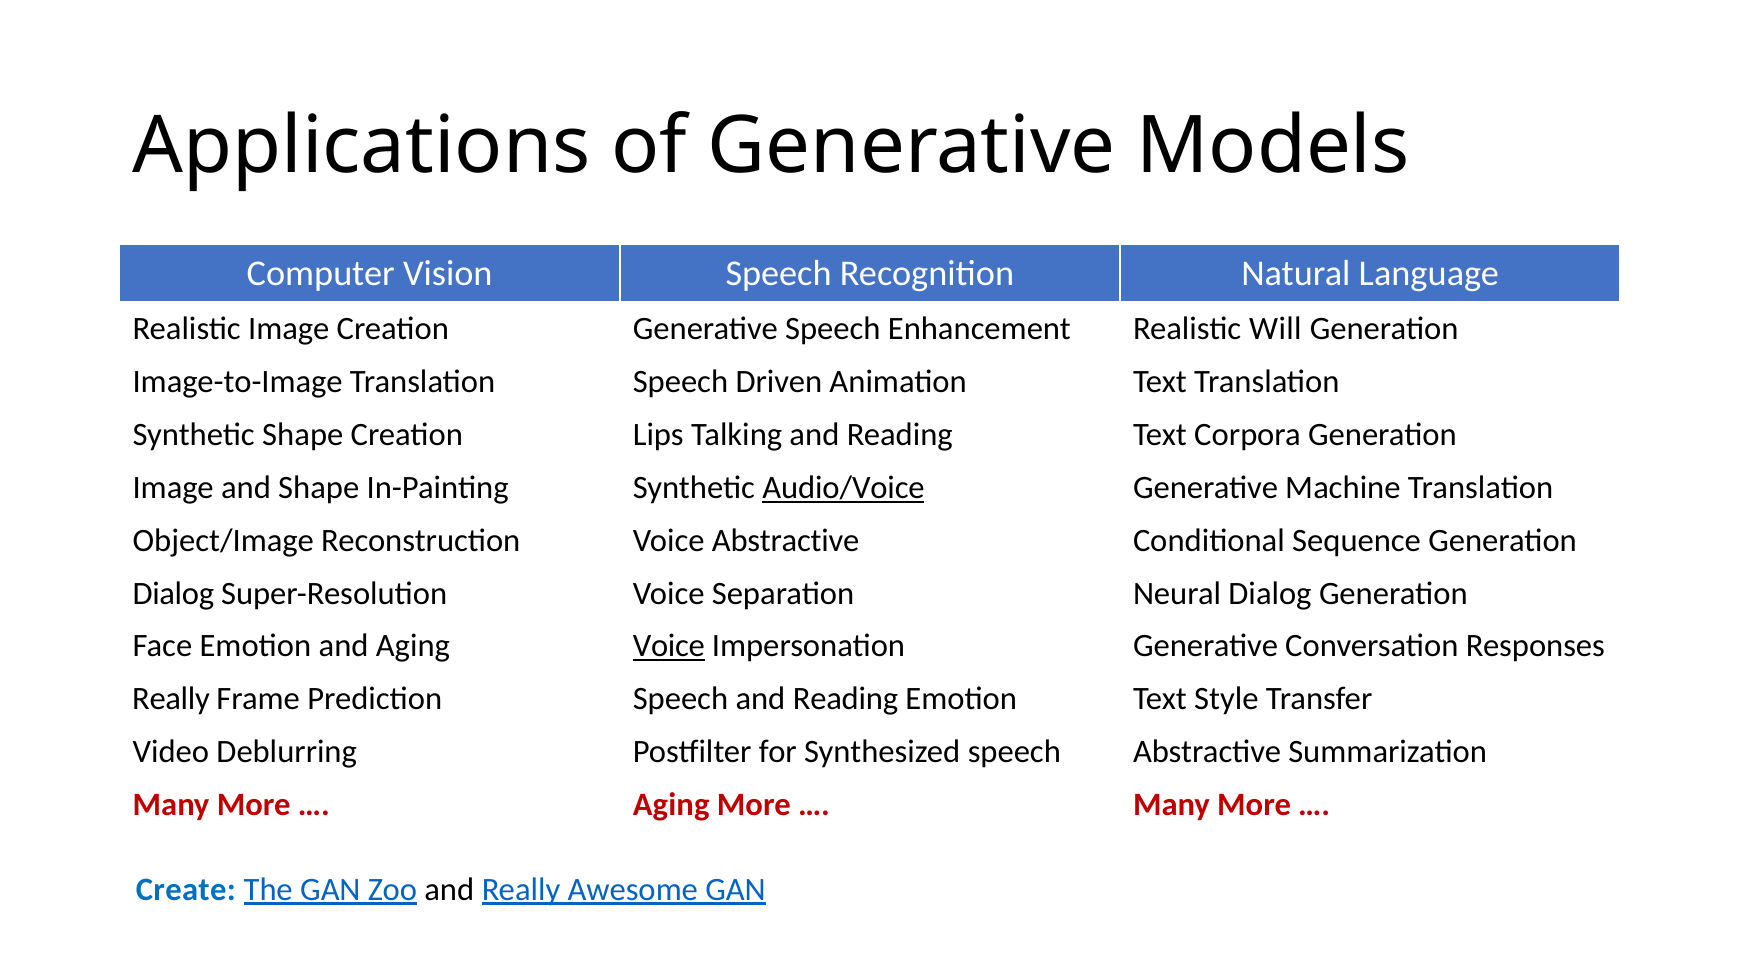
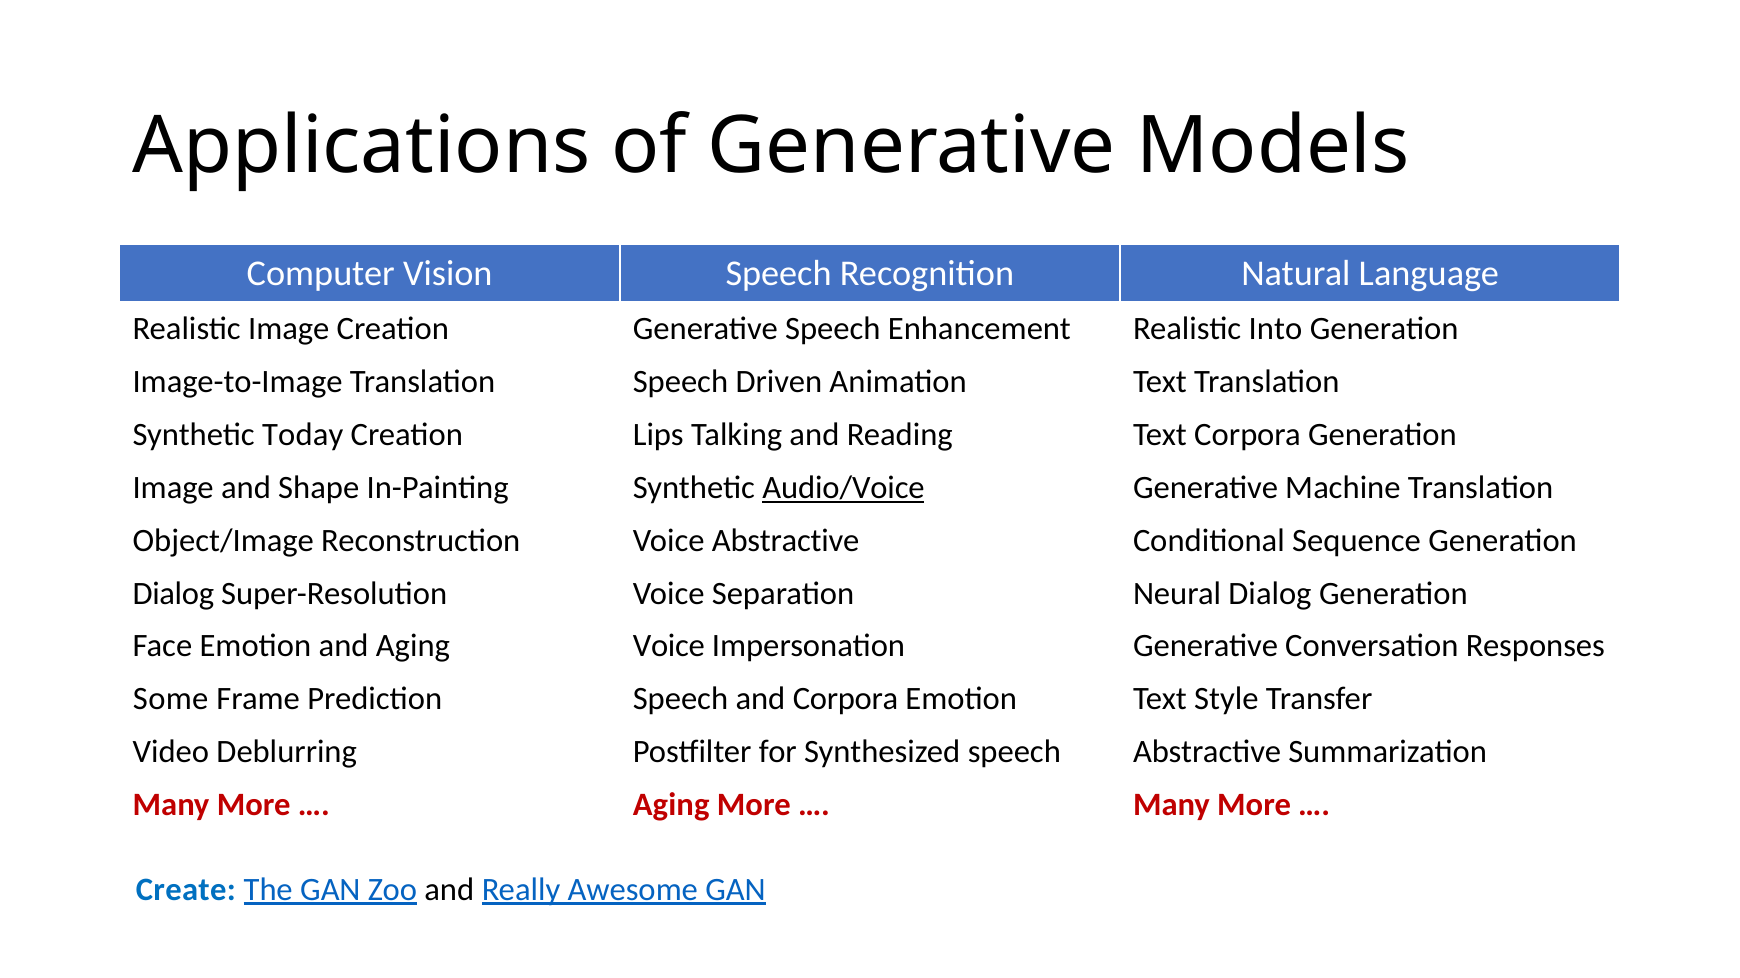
Will: Will -> Into
Synthetic Shape: Shape -> Today
Voice at (669, 647) underline: present -> none
Really at (171, 700): Really -> Some
Speech and Reading: Reading -> Corpora
